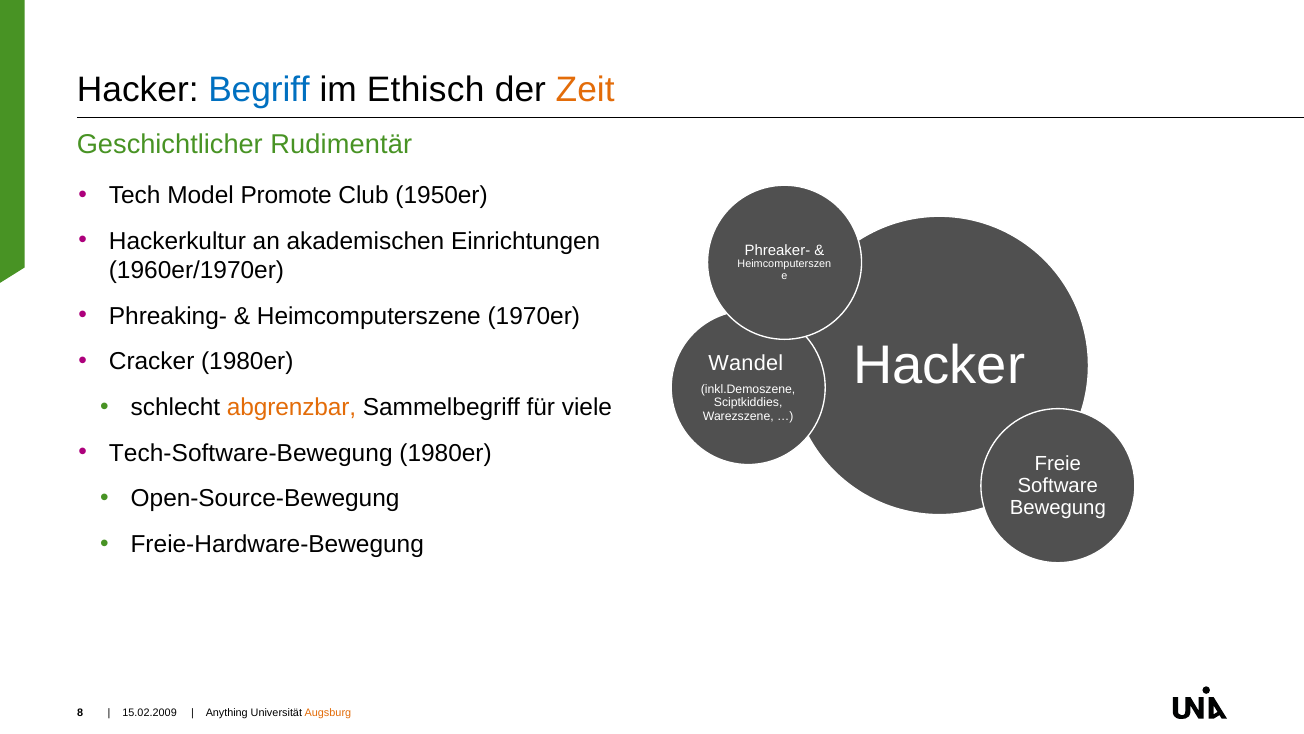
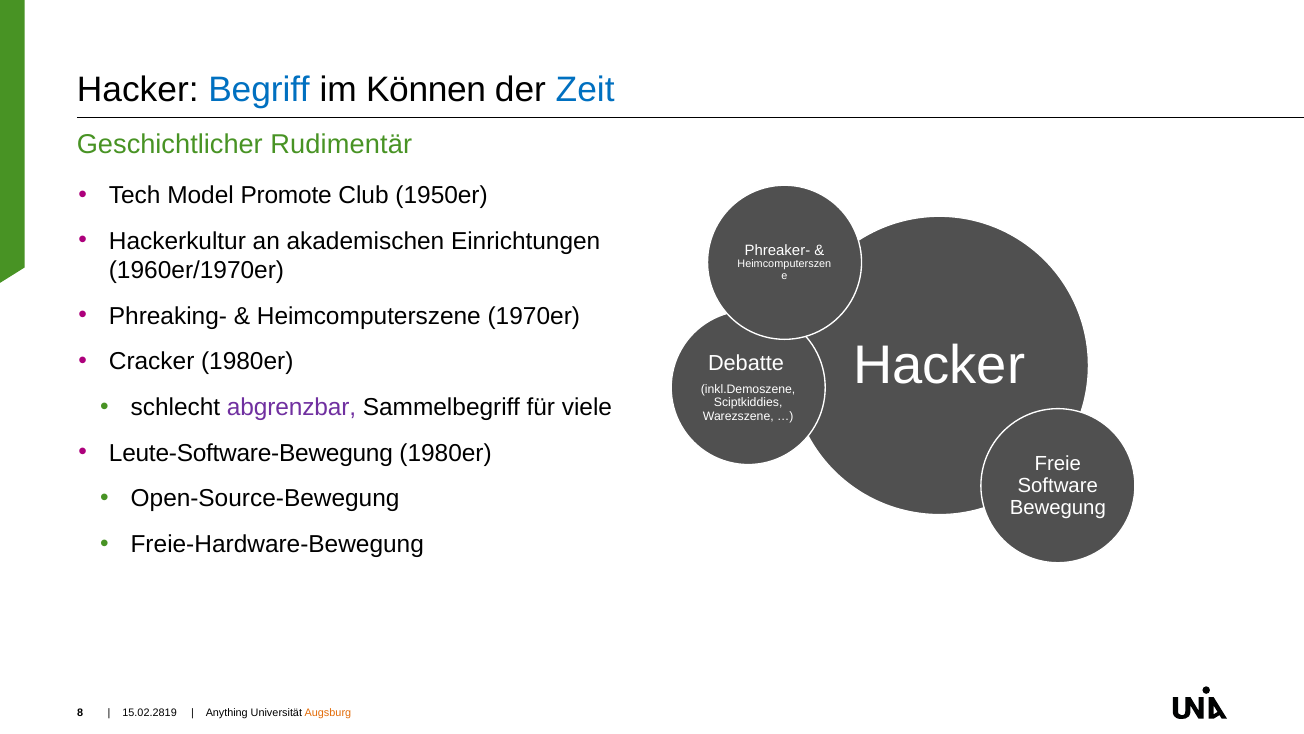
Ethisch: Ethisch -> Können
Zeit colour: orange -> blue
Wandel: Wandel -> Debatte
abgrenzbar colour: orange -> purple
Tech-Software-Bewegung: Tech-Software-Bewegung -> Leute-Software-Bewegung
15.02.2009: 15.02.2009 -> 15.02.2819
